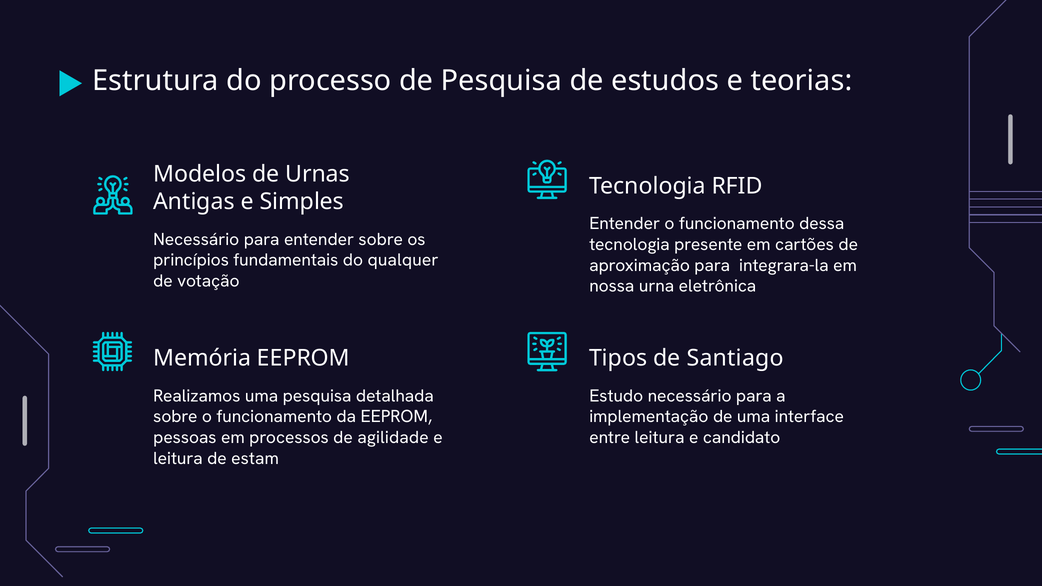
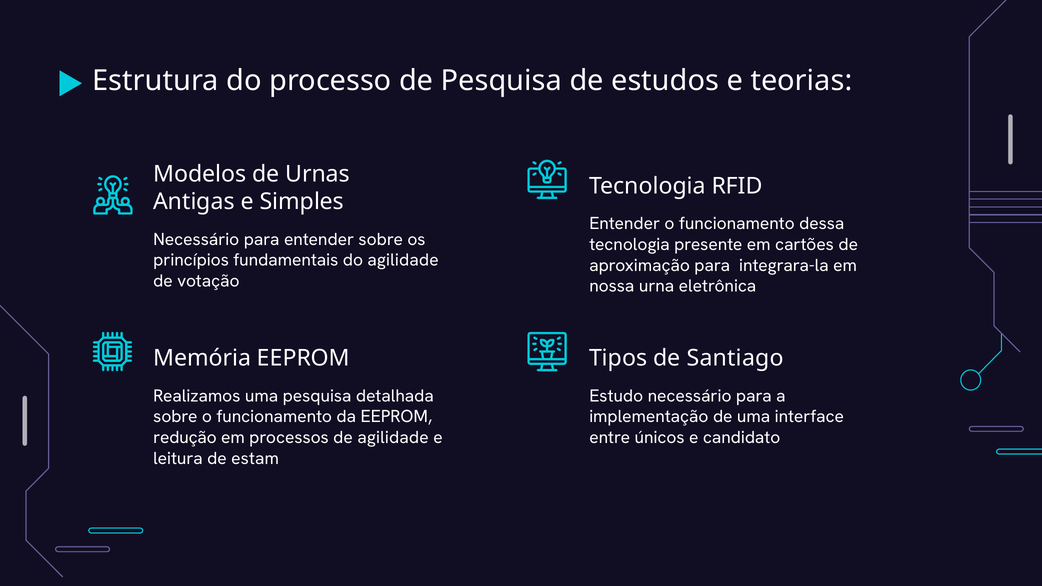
do qualquer: qualquer -> agilidade
pessoas: pessoas -> redução
entre leitura: leitura -> únicos
